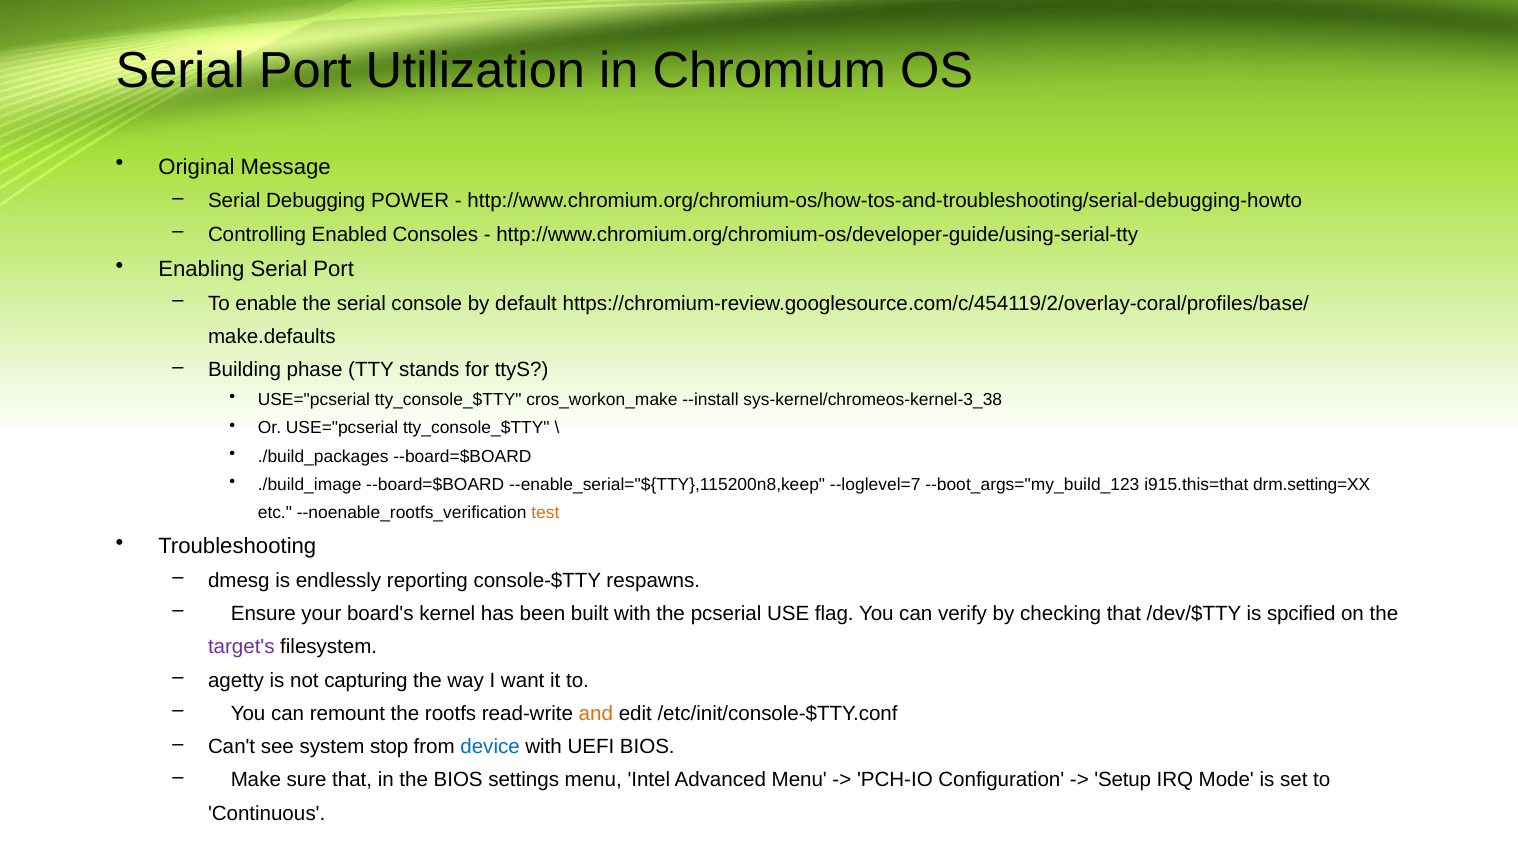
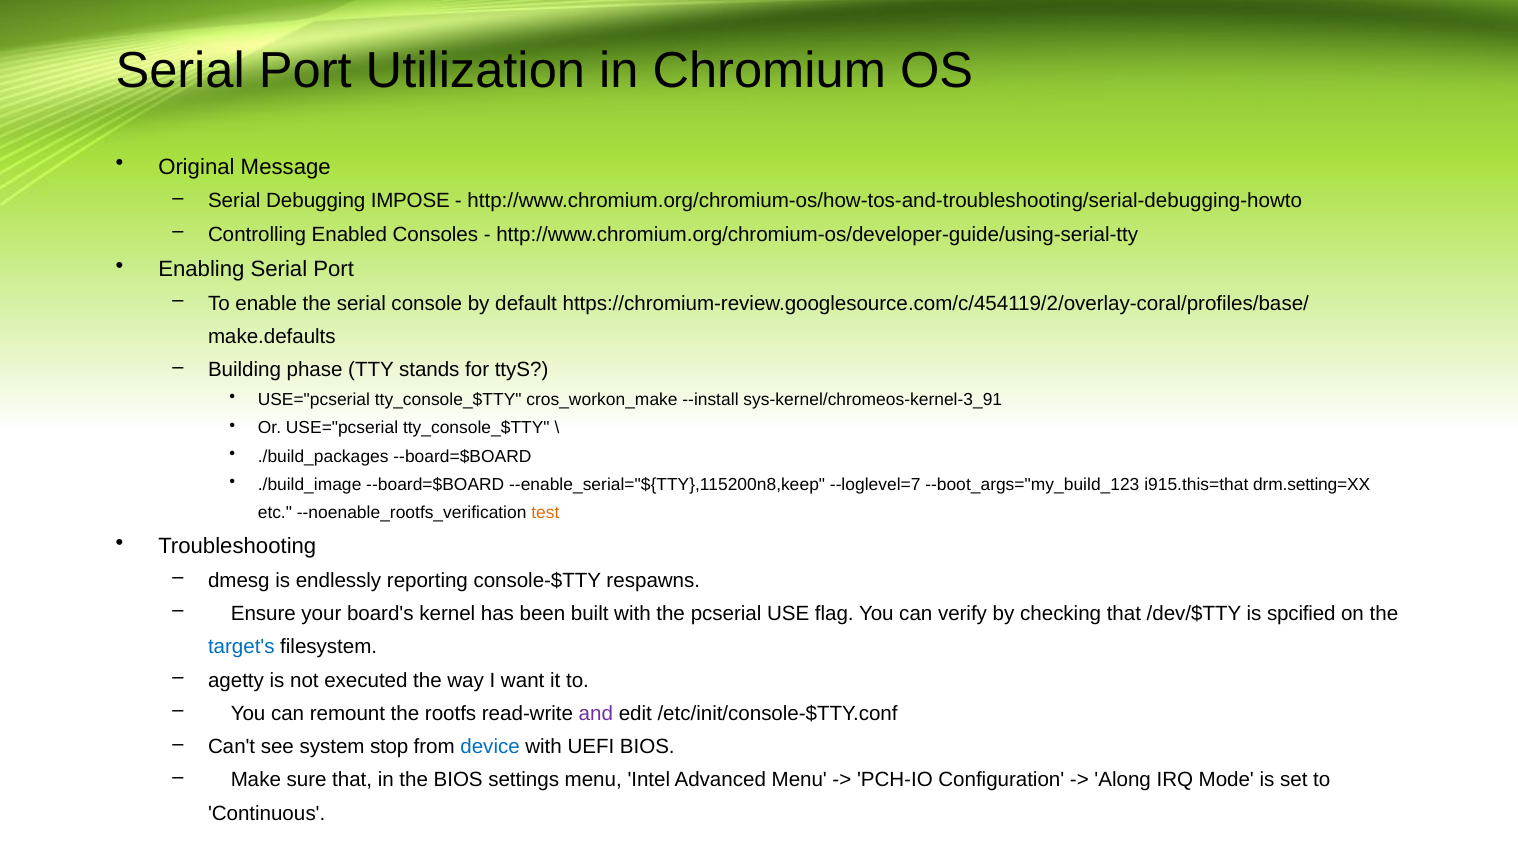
POWER: POWER -> IMPOSE
sys-kernel/chromeos-kernel-3_38: sys-kernel/chromeos-kernel-3_38 -> sys-kernel/chromeos-kernel-3_91
target's colour: purple -> blue
capturing: capturing -> executed
and colour: orange -> purple
Setup: Setup -> Along
